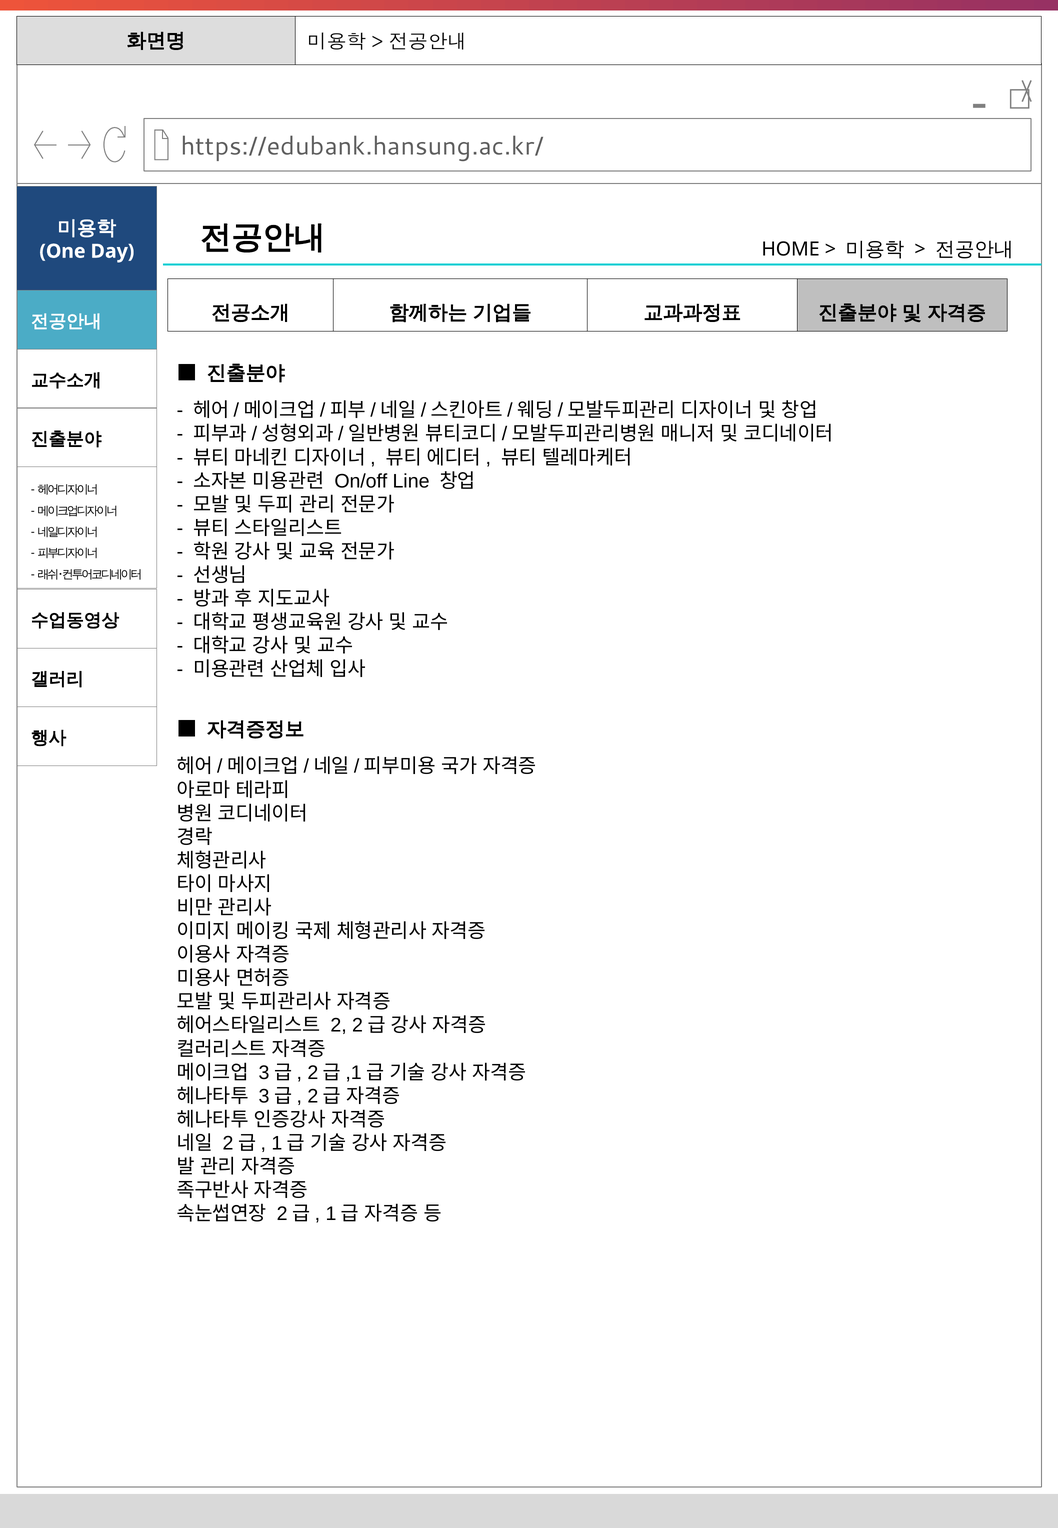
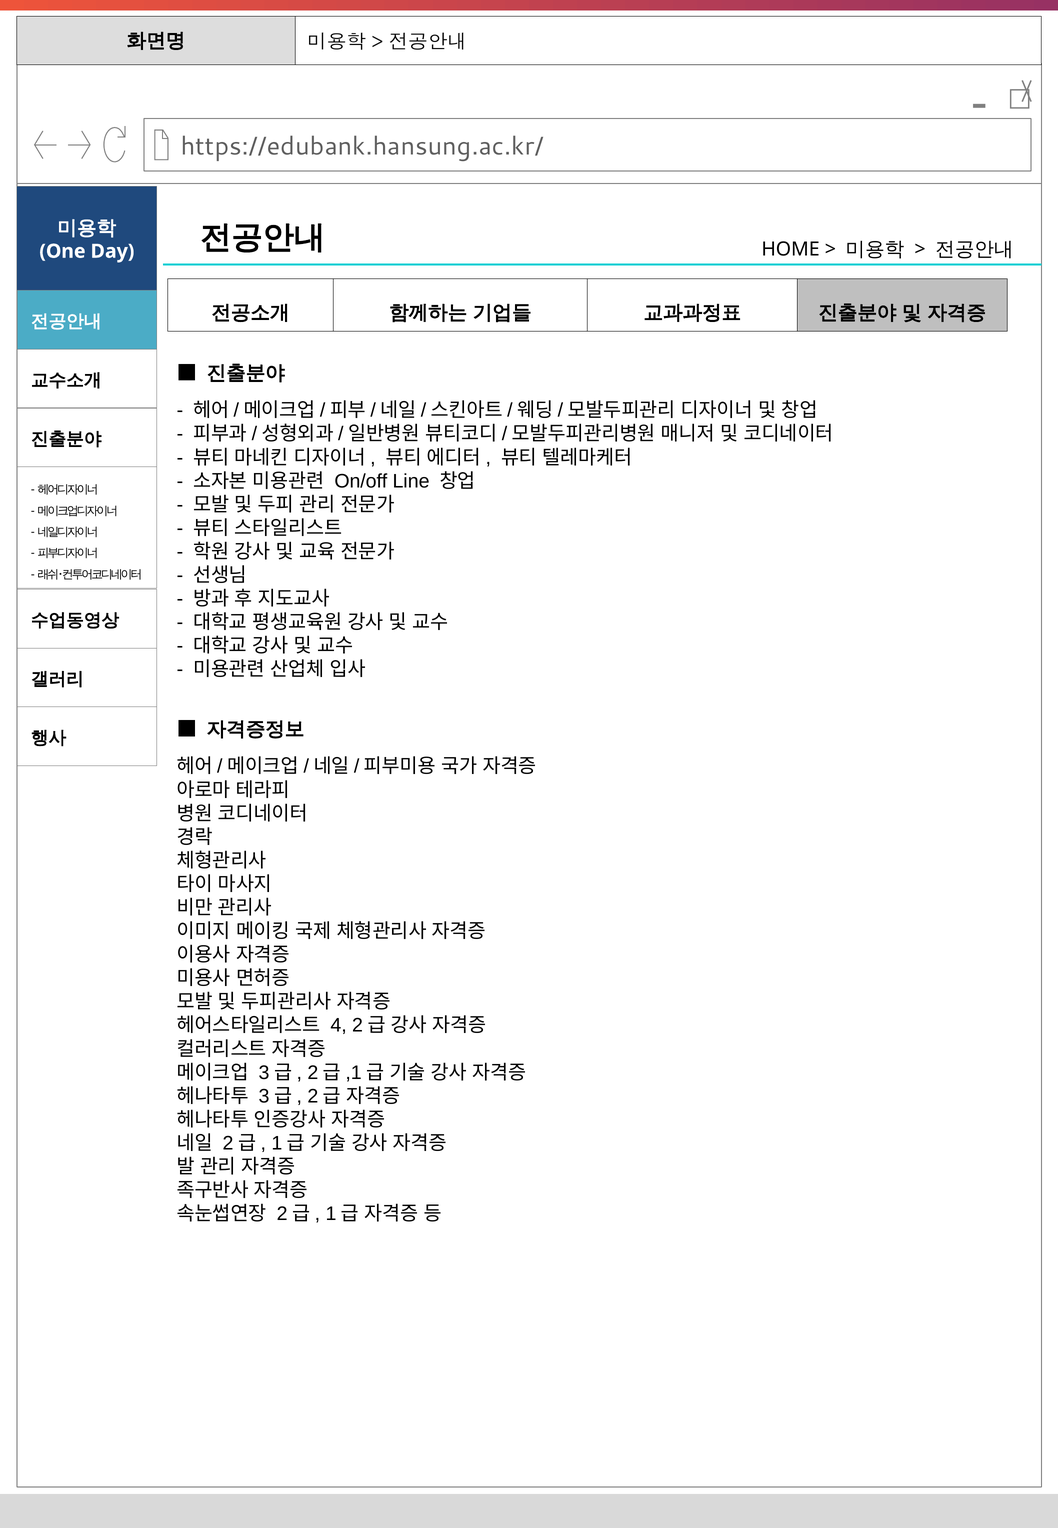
2: 2 -> 4
